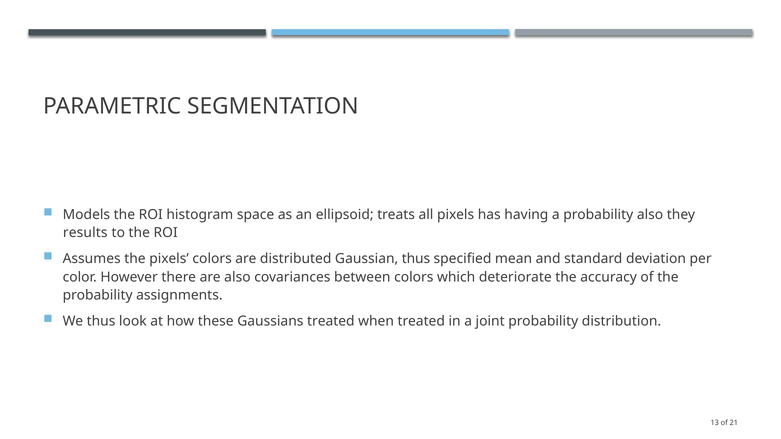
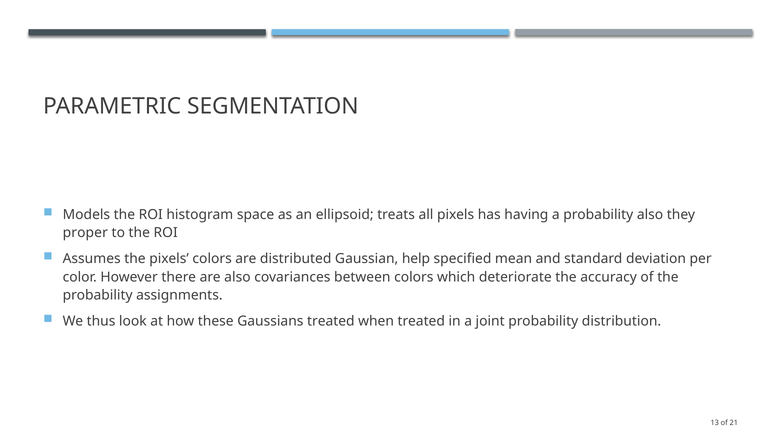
results: results -> proper
Gaussian thus: thus -> help
